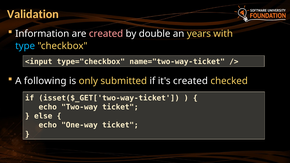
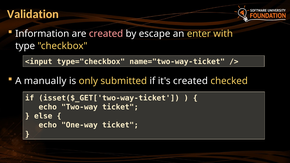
double: double -> escape
years: years -> enter
type colour: light blue -> white
following: following -> manually
